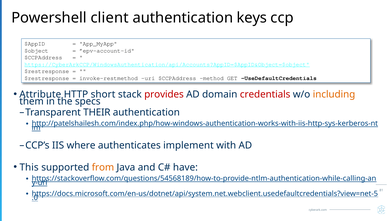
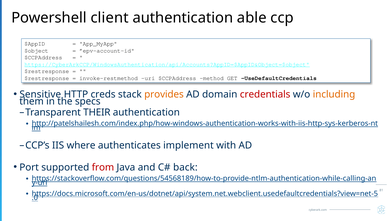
keys: keys -> able
Attribute: Attribute -> Sensitive
short: short -> creds
provides colour: red -> orange
This: This -> Port
from colour: orange -> red
have: have -> back
